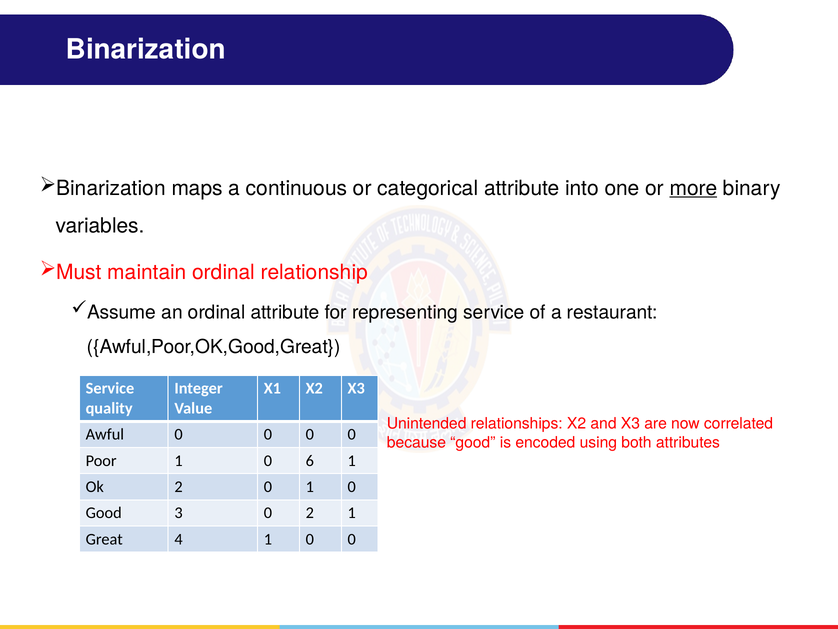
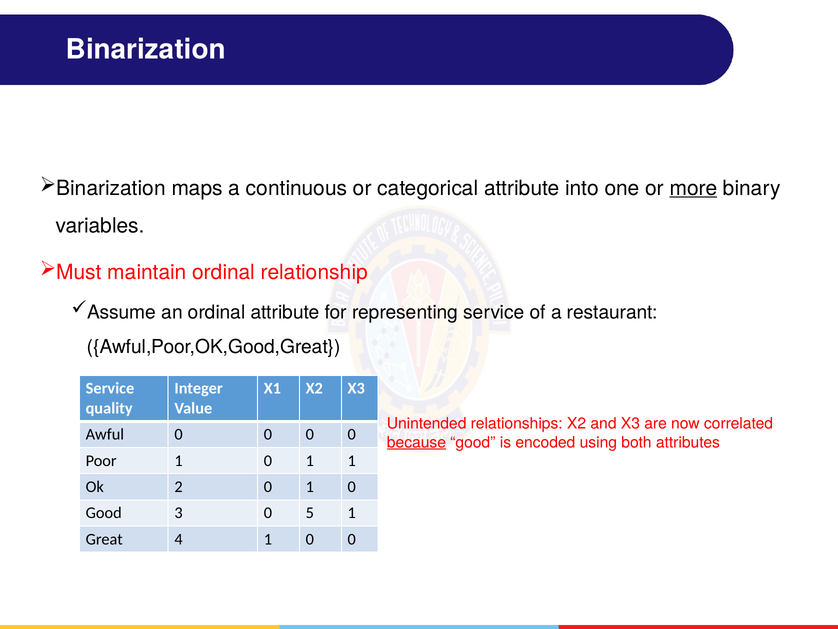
because underline: none -> present
1 0 6: 6 -> 1
0 2: 2 -> 5
